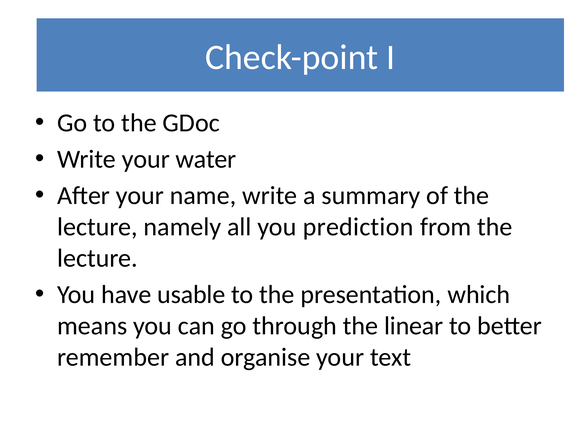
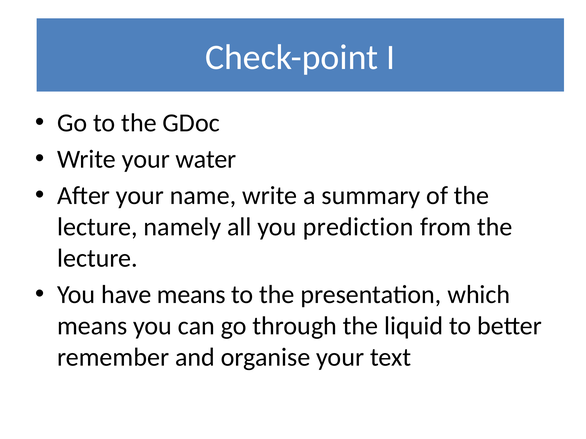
have usable: usable -> means
linear: linear -> liquid
